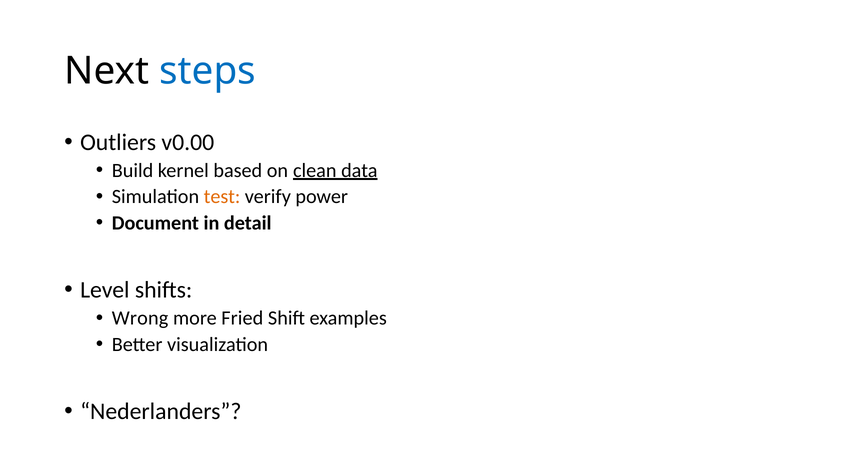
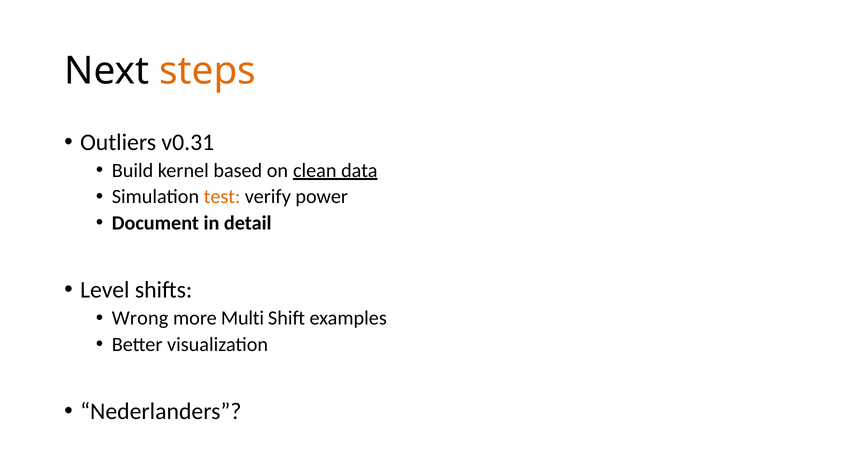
steps colour: blue -> orange
v0.00: v0.00 -> v0.31
Fried: Fried -> Multi
